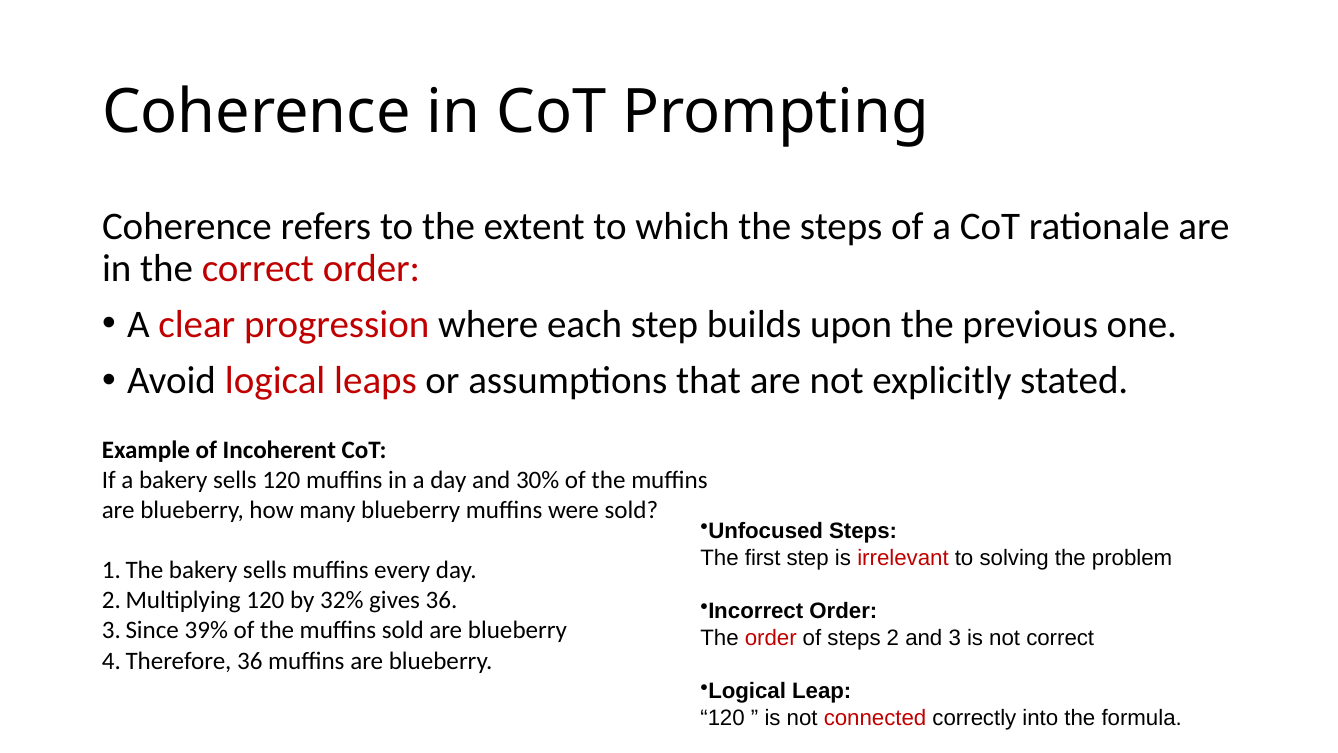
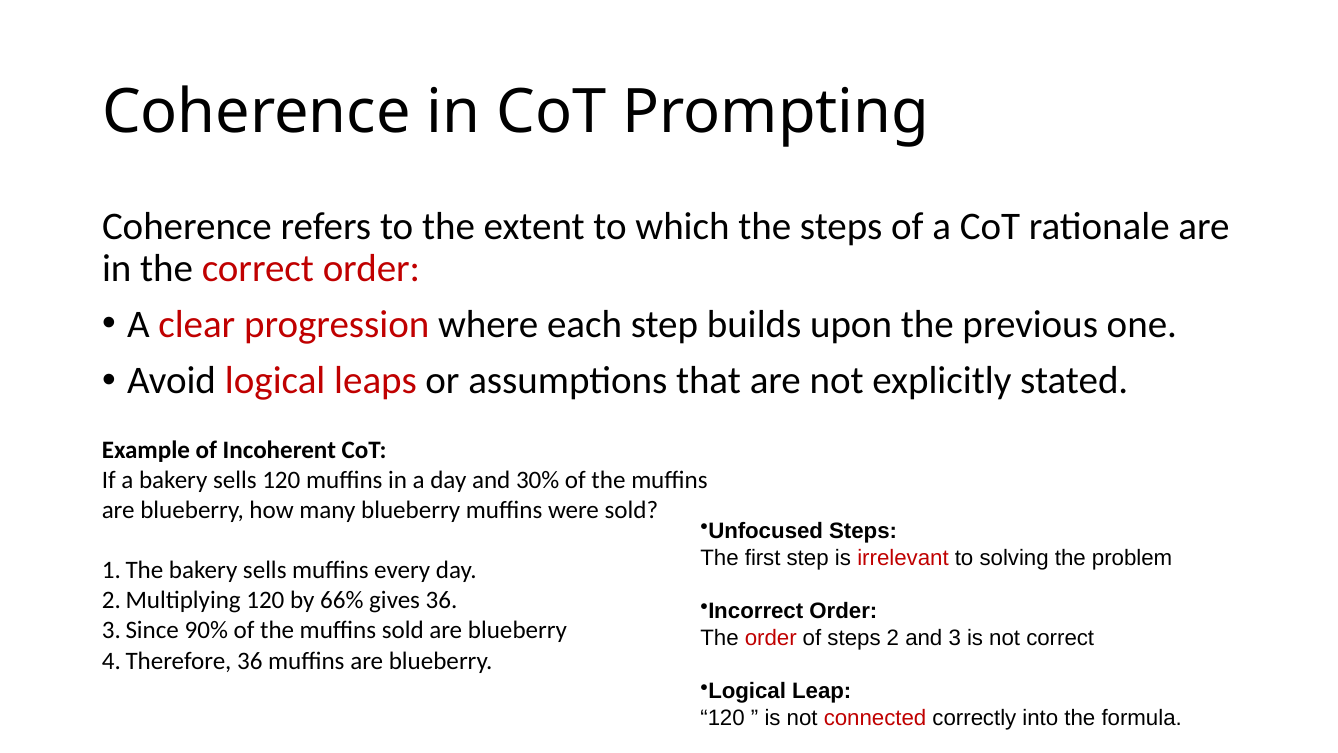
32%: 32% -> 66%
39%: 39% -> 90%
